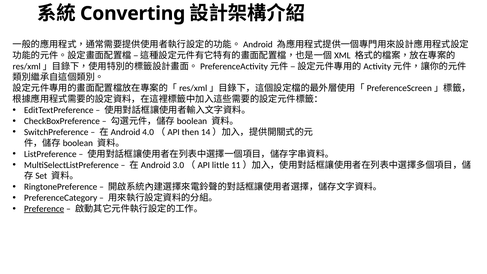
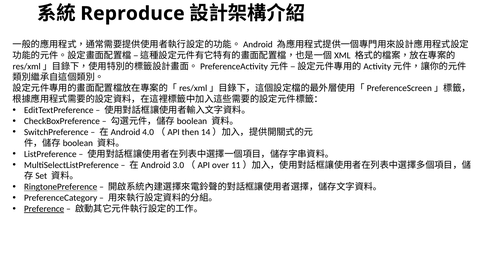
Converting: Converting -> Reproduce
little: little -> over
RingtonePreference underline: none -> present
